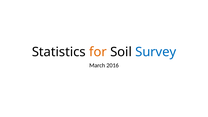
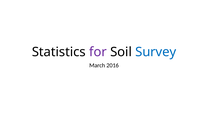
for colour: orange -> purple
